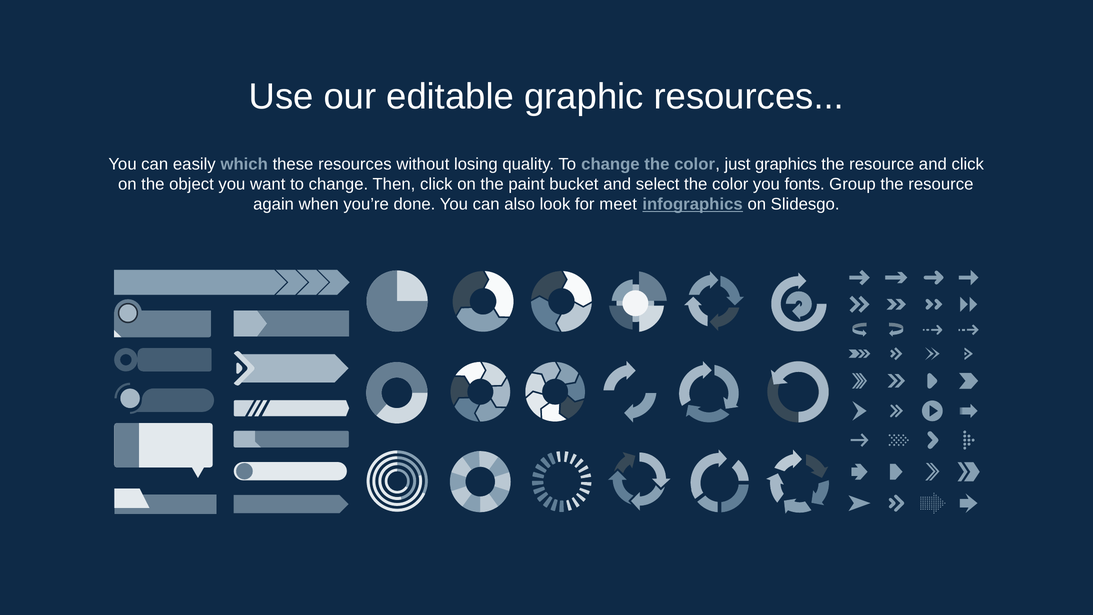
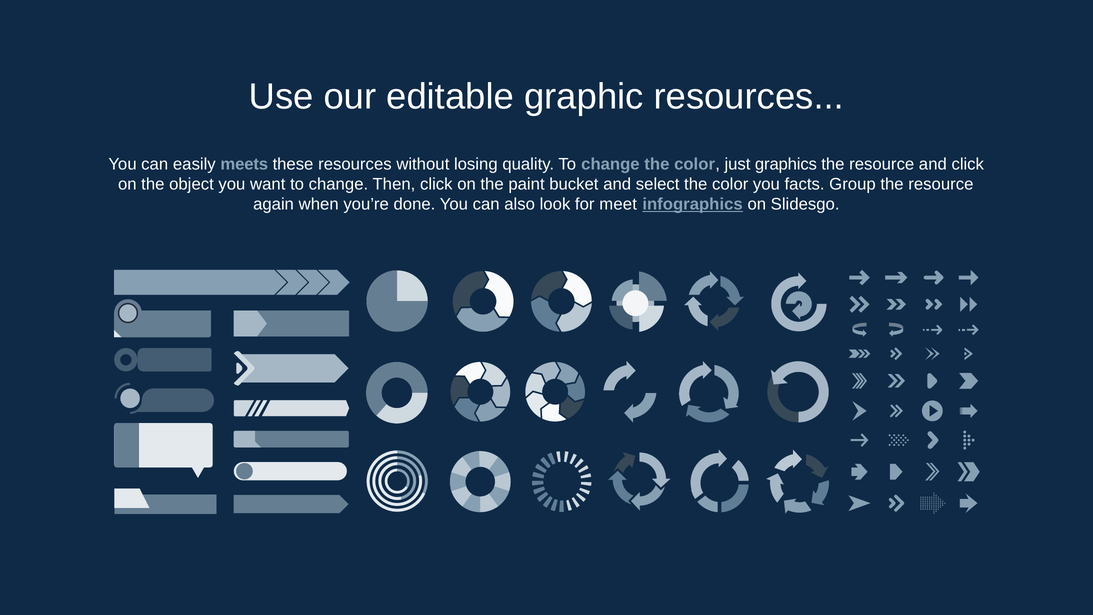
which: which -> meets
fonts: fonts -> facts
